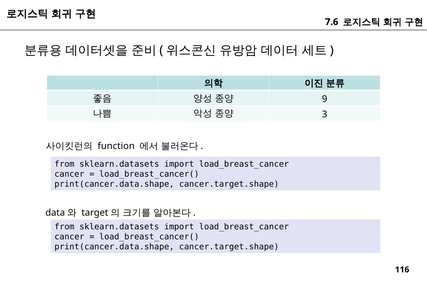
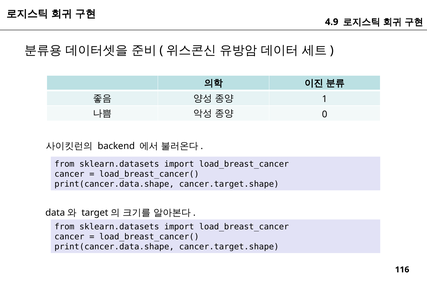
7.6: 7.6 -> 4.9
9: 9 -> 1
3: 3 -> 0
function: function -> backend
